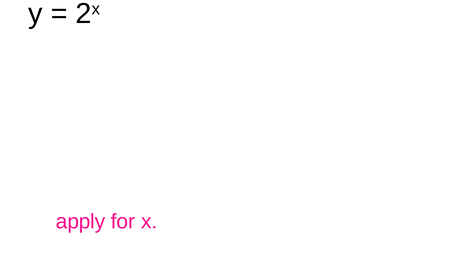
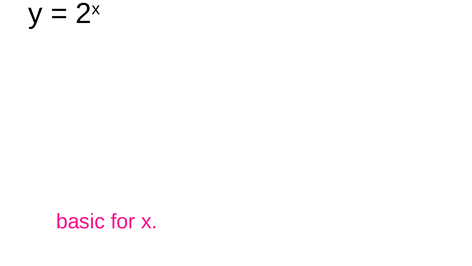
apply: apply -> basic
